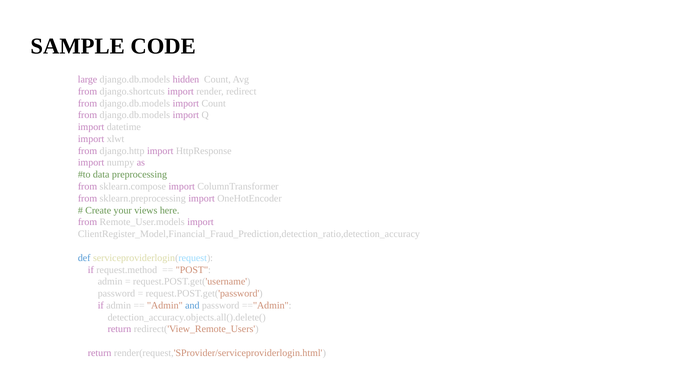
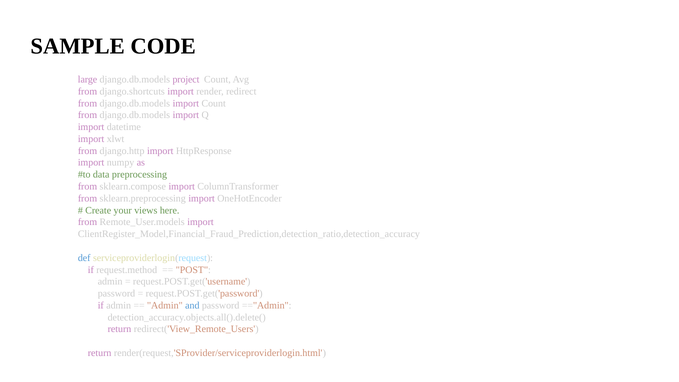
hidden: hidden -> project
